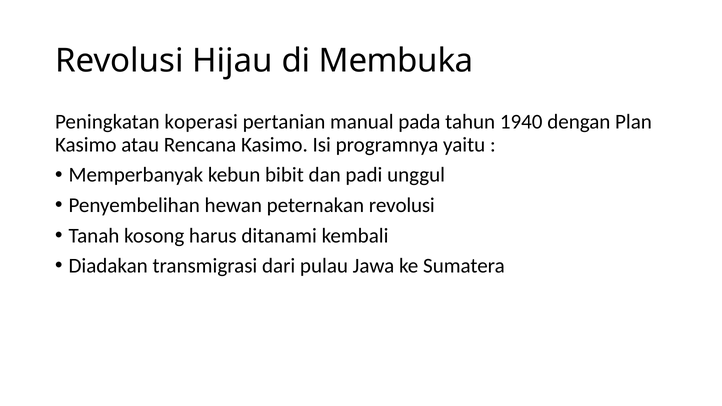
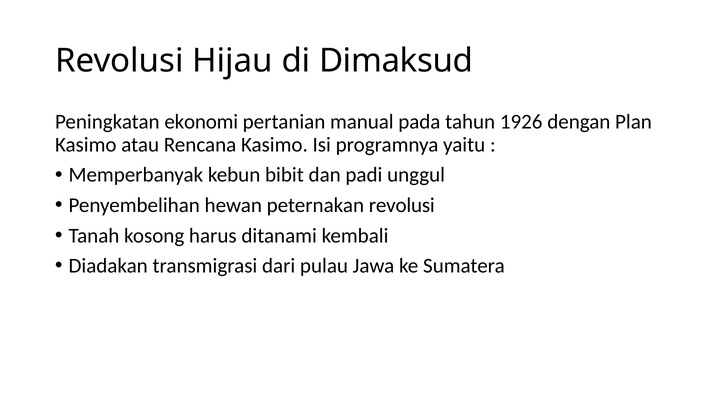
Membuka: Membuka -> Dimaksud
koperasi: koperasi -> ekonomi
1940: 1940 -> 1926
